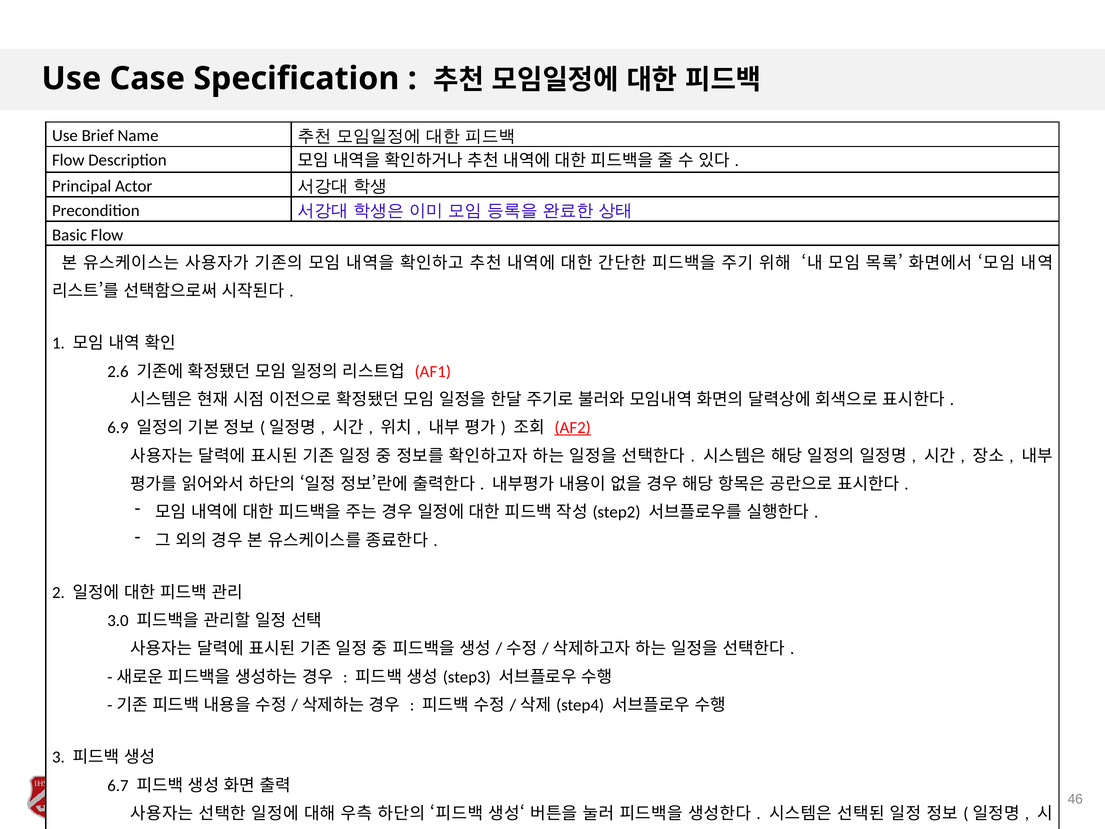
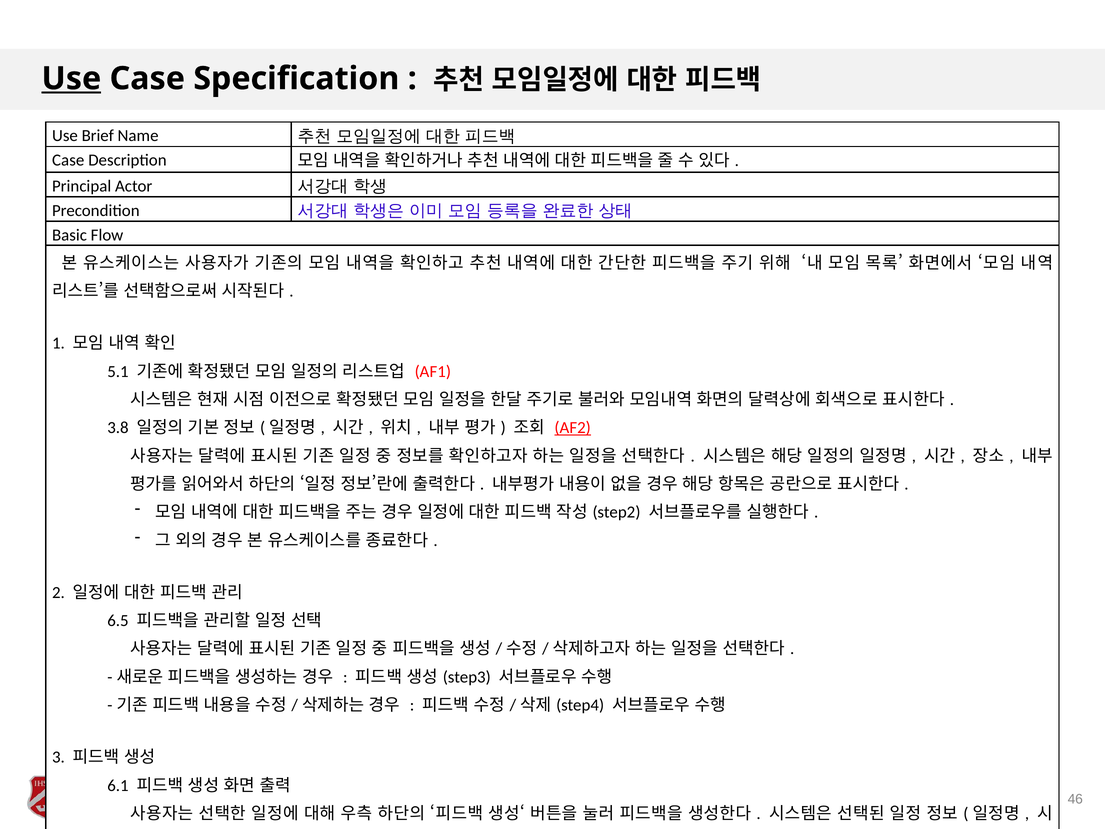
Use at (71, 79) underline: none -> present
Flow at (68, 160): Flow -> Case
2.6: 2.6 -> 5.1
6.9: 6.9 -> 3.8
3.0: 3.0 -> 6.5
6.7: 6.7 -> 6.1
